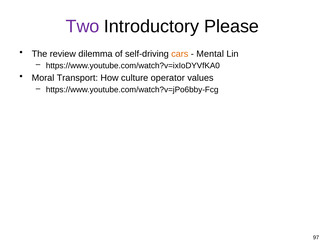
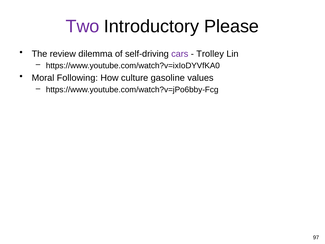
cars colour: orange -> purple
Mental: Mental -> Trolley
Transport: Transport -> Following
operator: operator -> gasoline
